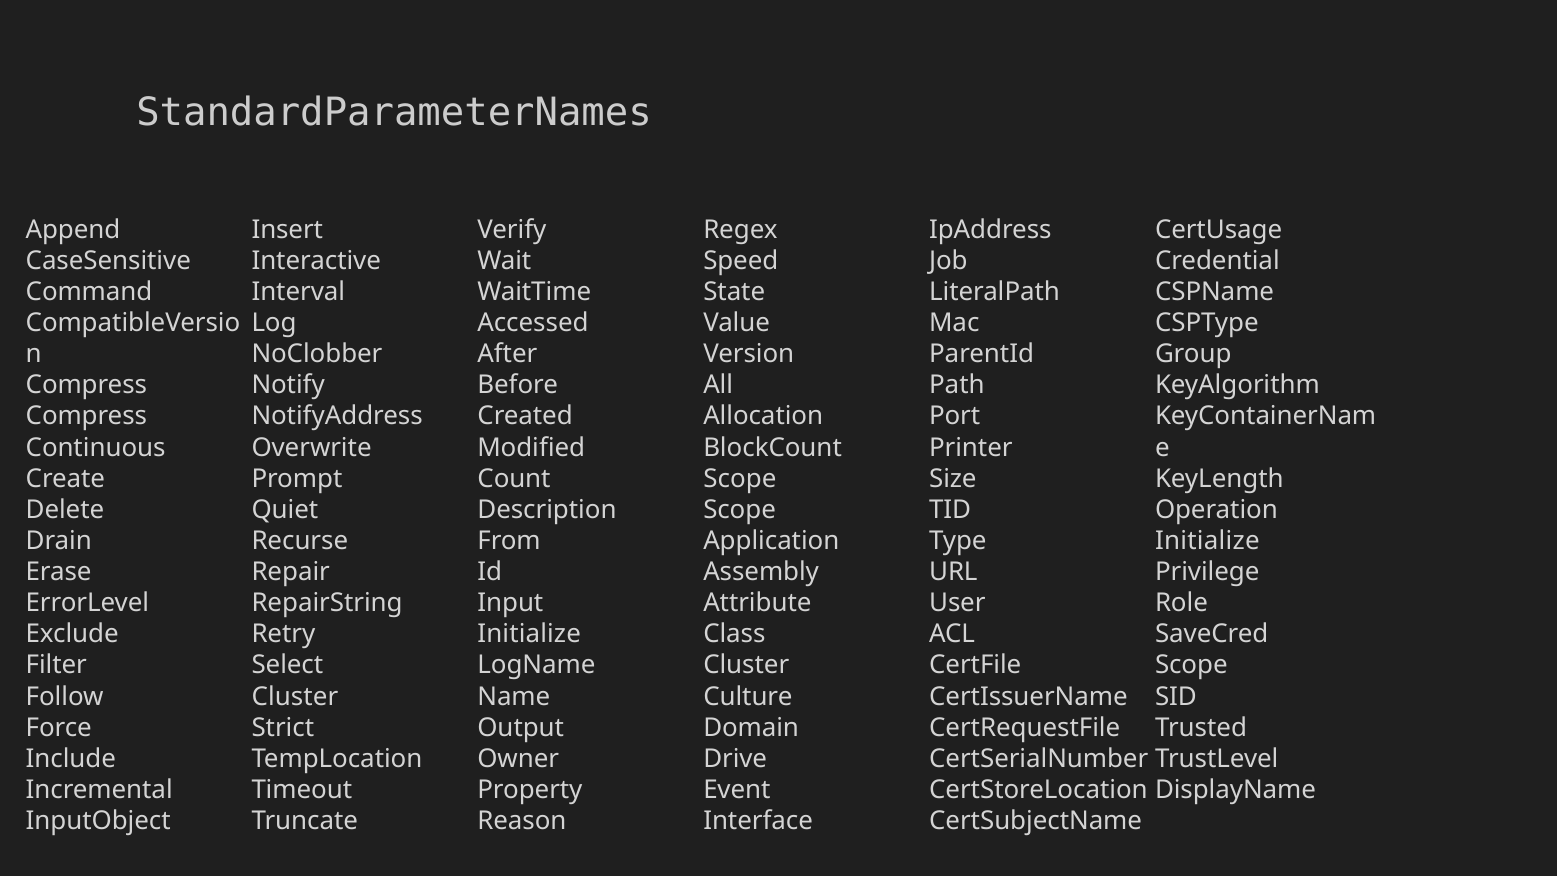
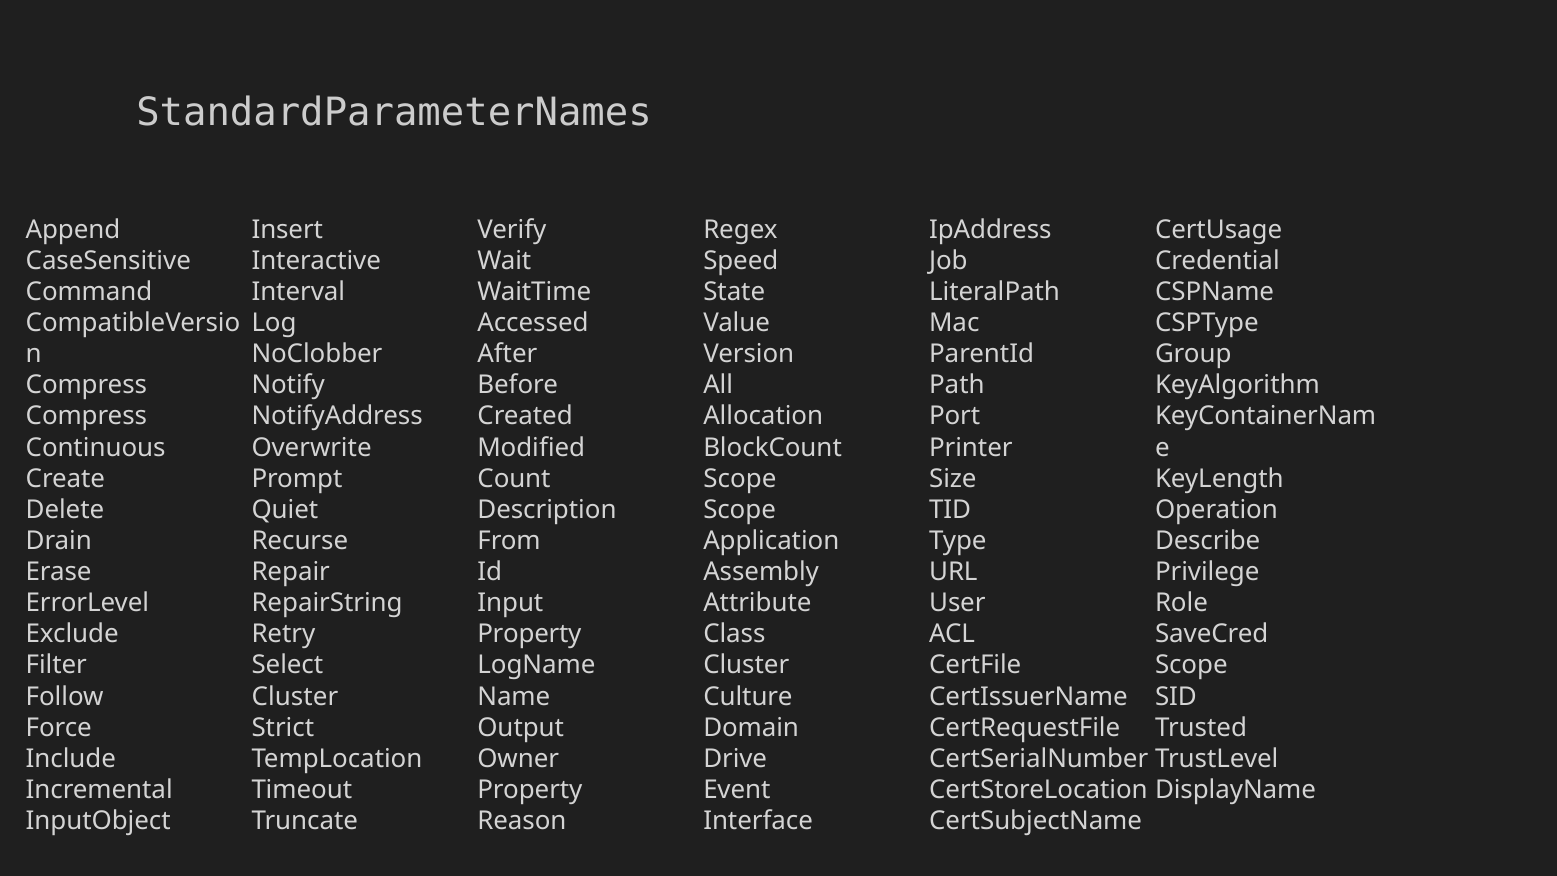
Initialize at (1207, 541): Initialize -> Describe
Initialize at (529, 634): Initialize -> Property
